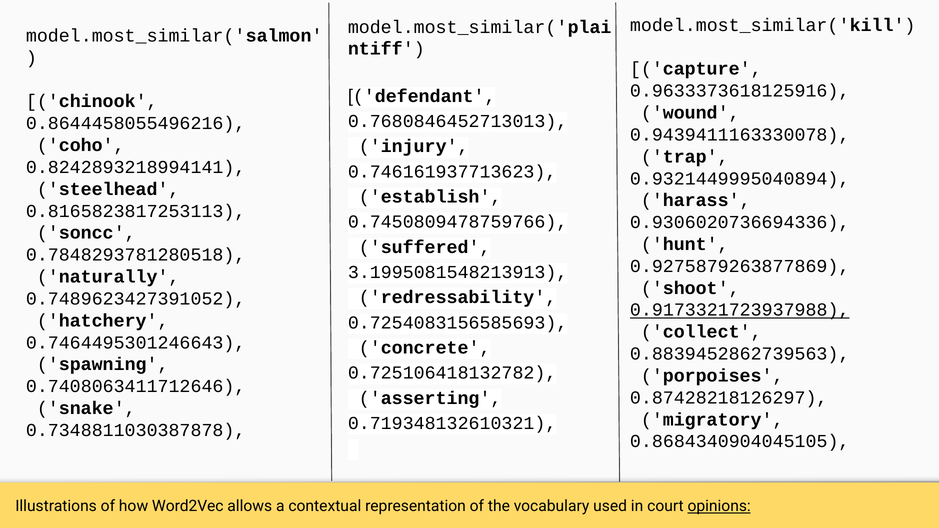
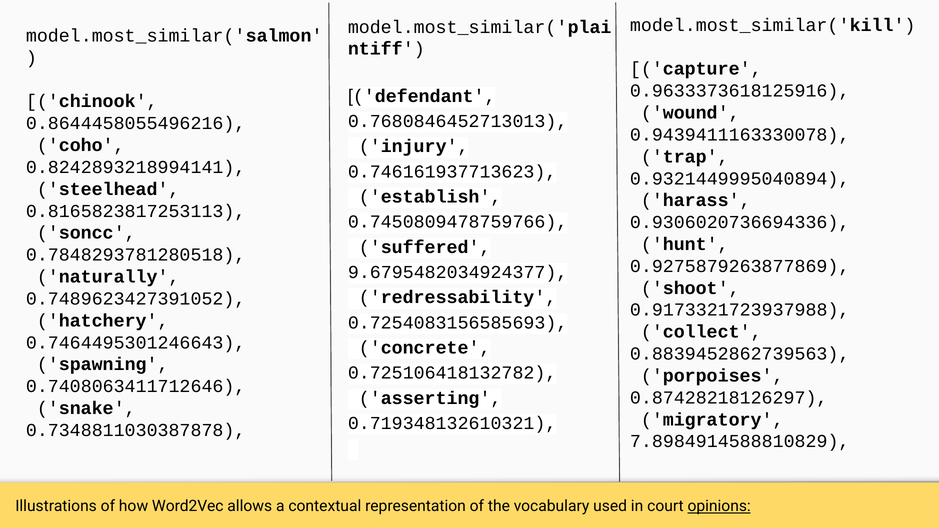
3.1995081548213913: 3.1995081548213913 -> 9.6795482034924377
0.9173321723937988 underline: present -> none
0.8684340904045105: 0.8684340904045105 -> 7.8984914588810829
